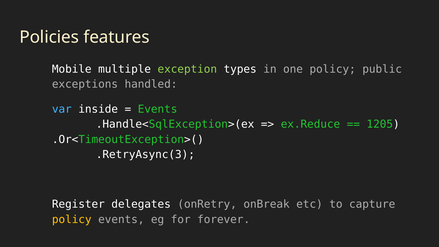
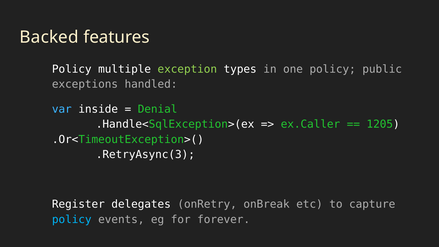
Policies: Policies -> Backed
Mobile at (72, 69): Mobile -> Policy
Events at (158, 109): Events -> Denial
ex.Reduce: ex.Reduce -> ex.Caller
policy at (72, 219) colour: yellow -> light blue
